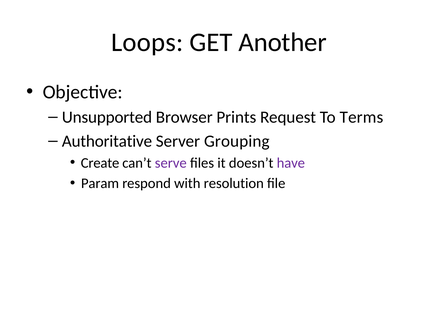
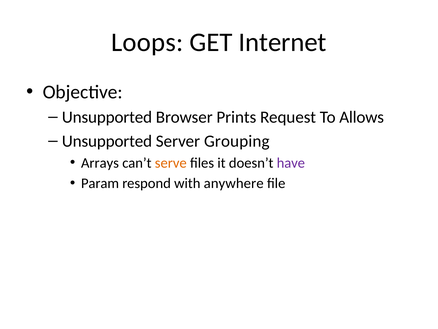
Another: Another -> Internet
Terms: Terms -> Allows
Authoritative at (107, 141): Authoritative -> Unsupported
Create: Create -> Arrays
serve colour: purple -> orange
resolution: resolution -> anywhere
